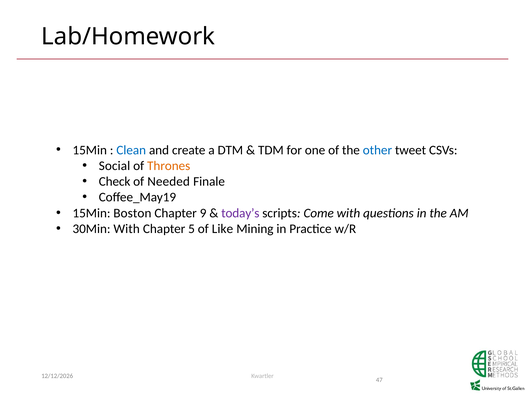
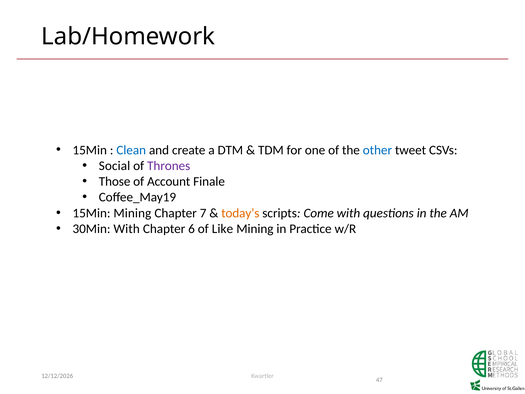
Thrones colour: orange -> purple
Check: Check -> Those
Needed: Needed -> Account
15Min Boston: Boston -> Mining
9: 9 -> 7
today’s colour: purple -> orange
5: 5 -> 6
